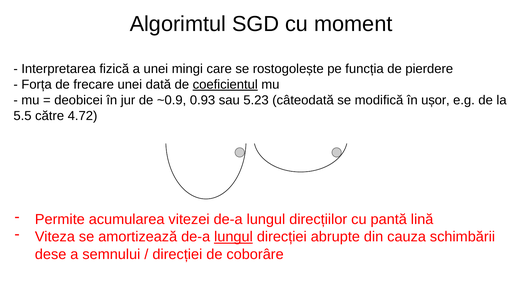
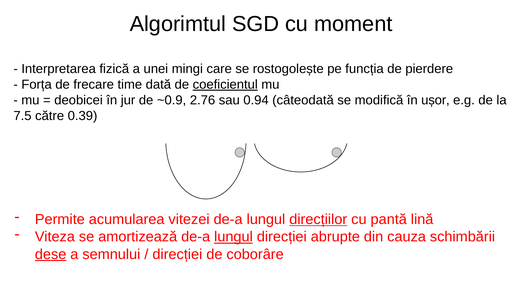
frecare unei: unei -> time
0.93: 0.93 -> 2.76
5.23: 5.23 -> 0.94
5.5: 5.5 -> 7.5
4.72: 4.72 -> 0.39
direcțiilor underline: none -> present
dese underline: none -> present
